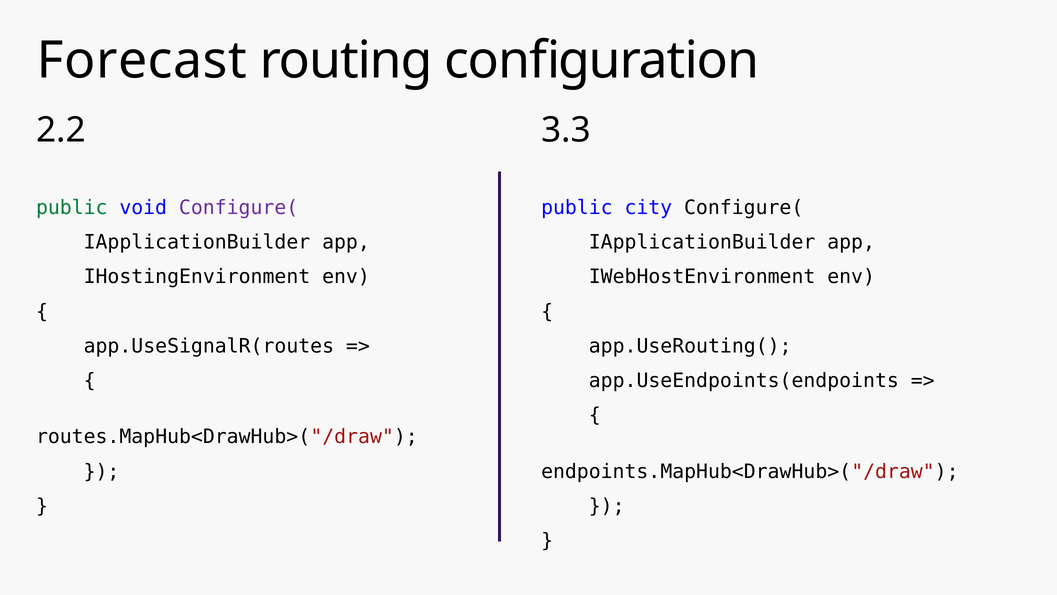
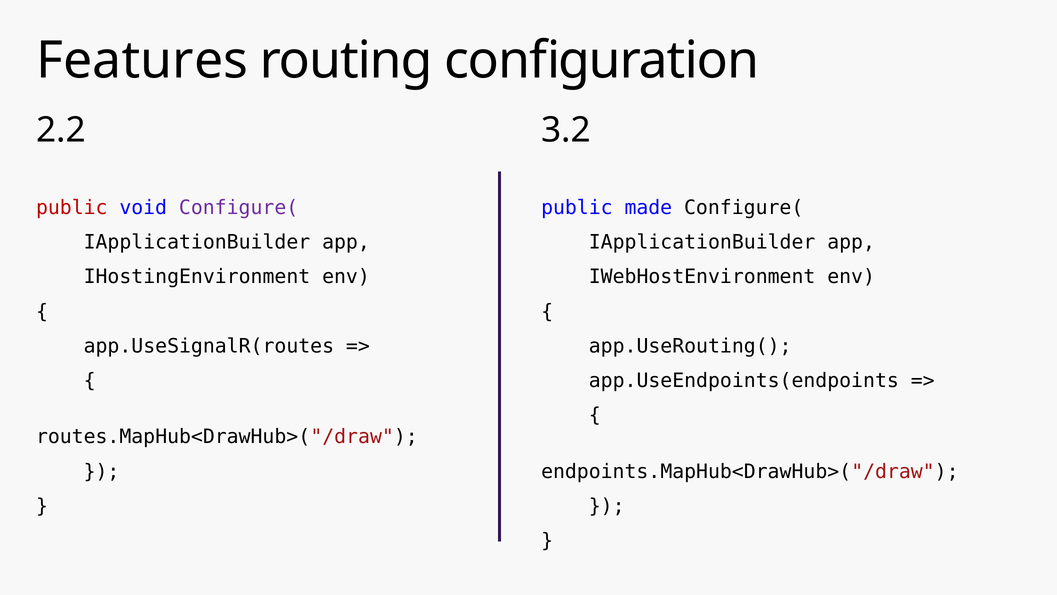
Forecast: Forecast -> Features
3.3: 3.3 -> 3.2
public at (72, 207) colour: green -> red
city: city -> made
